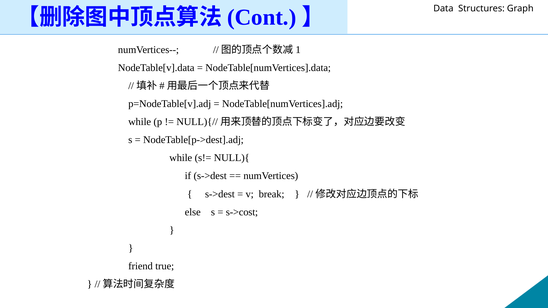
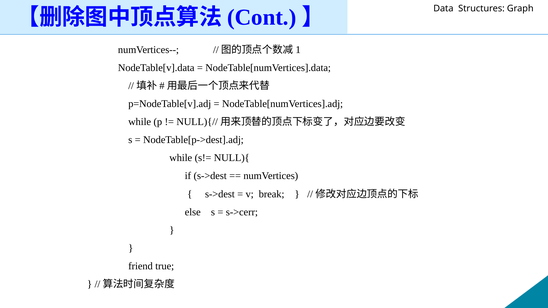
s->cost: s->cost -> s->cerr
